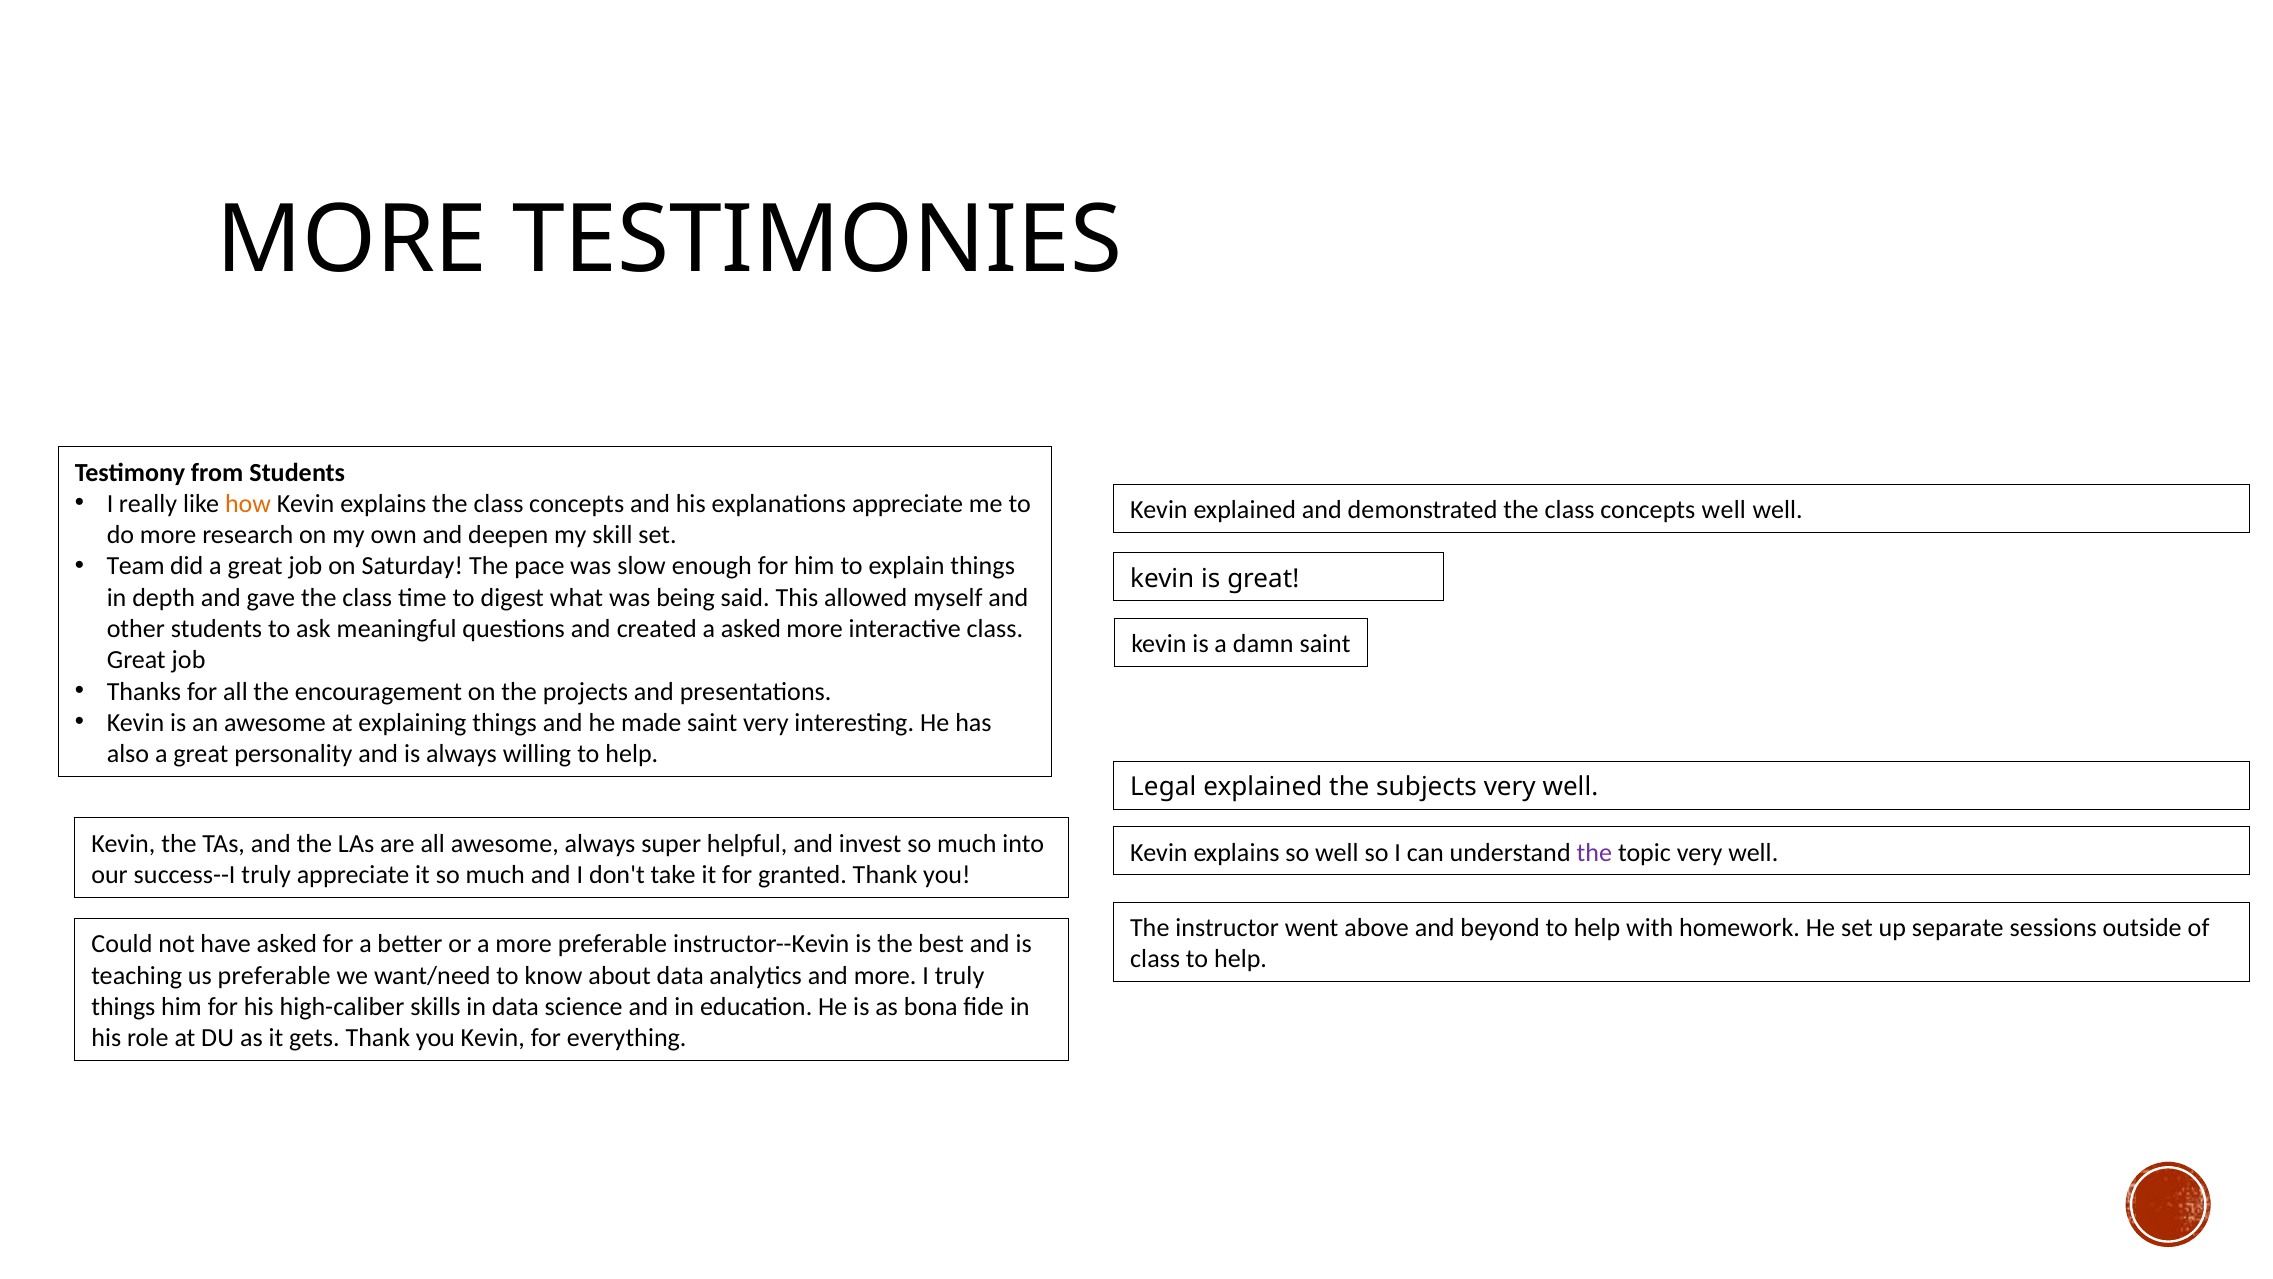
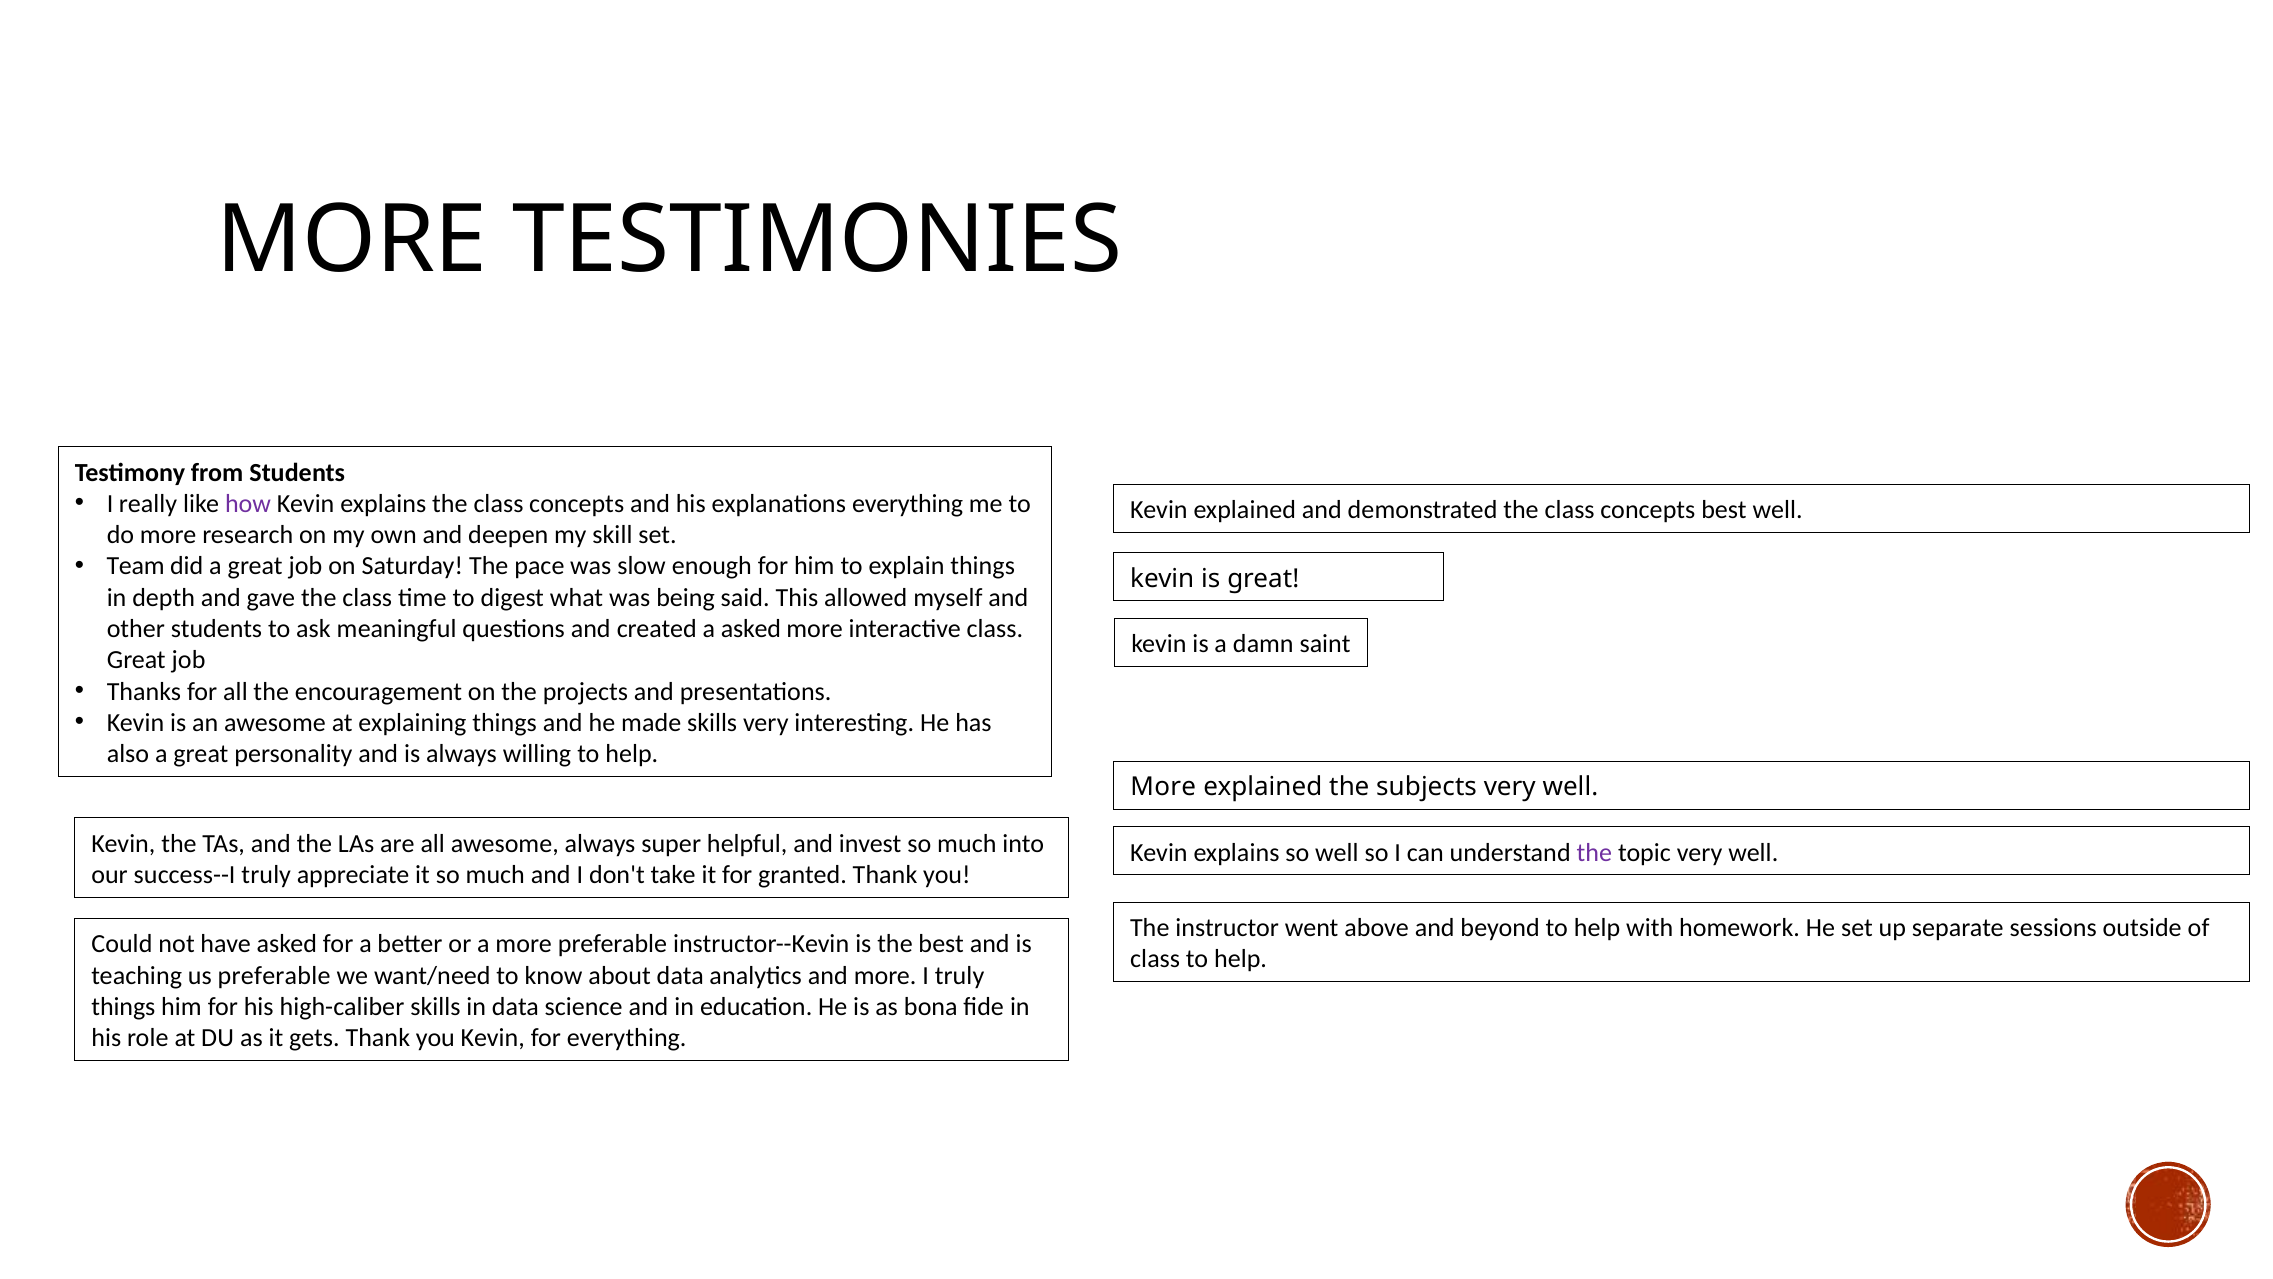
how colour: orange -> purple
explanations appreciate: appreciate -> everything
concepts well: well -> best
made saint: saint -> skills
Legal at (1163, 787): Legal -> More
